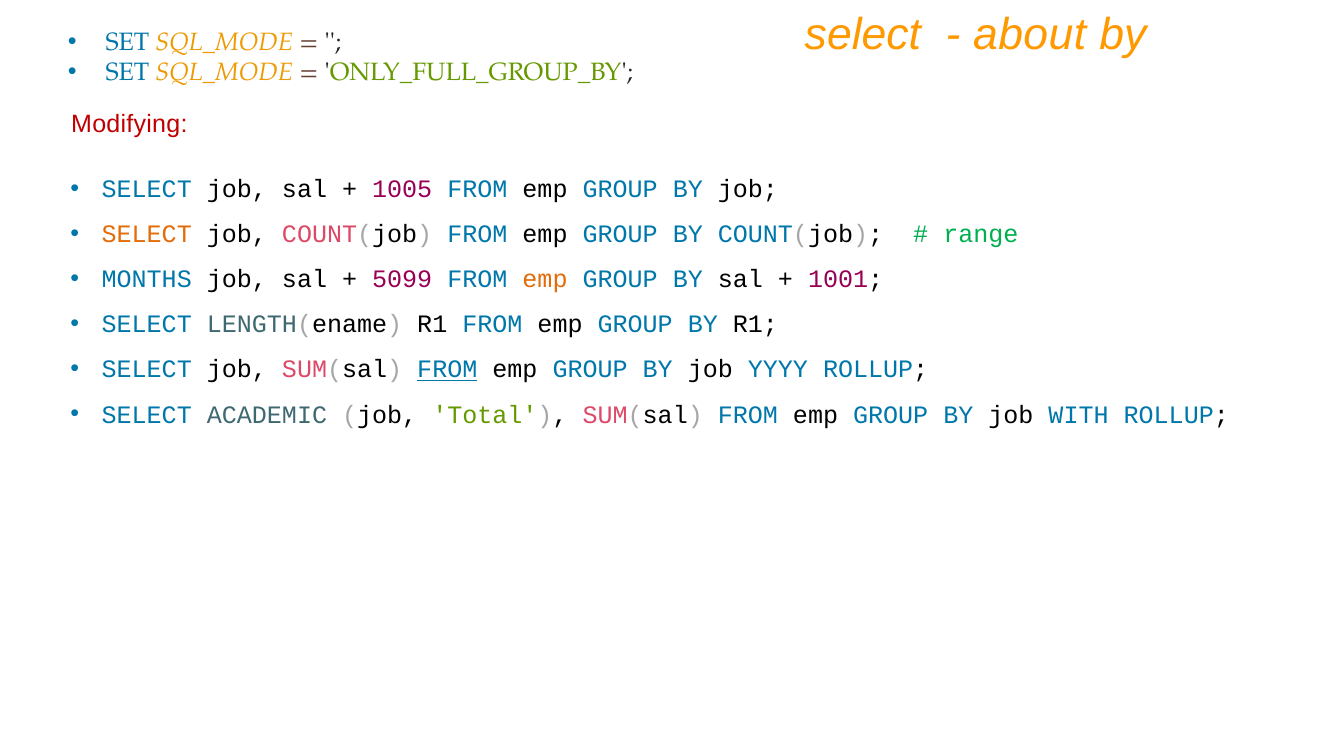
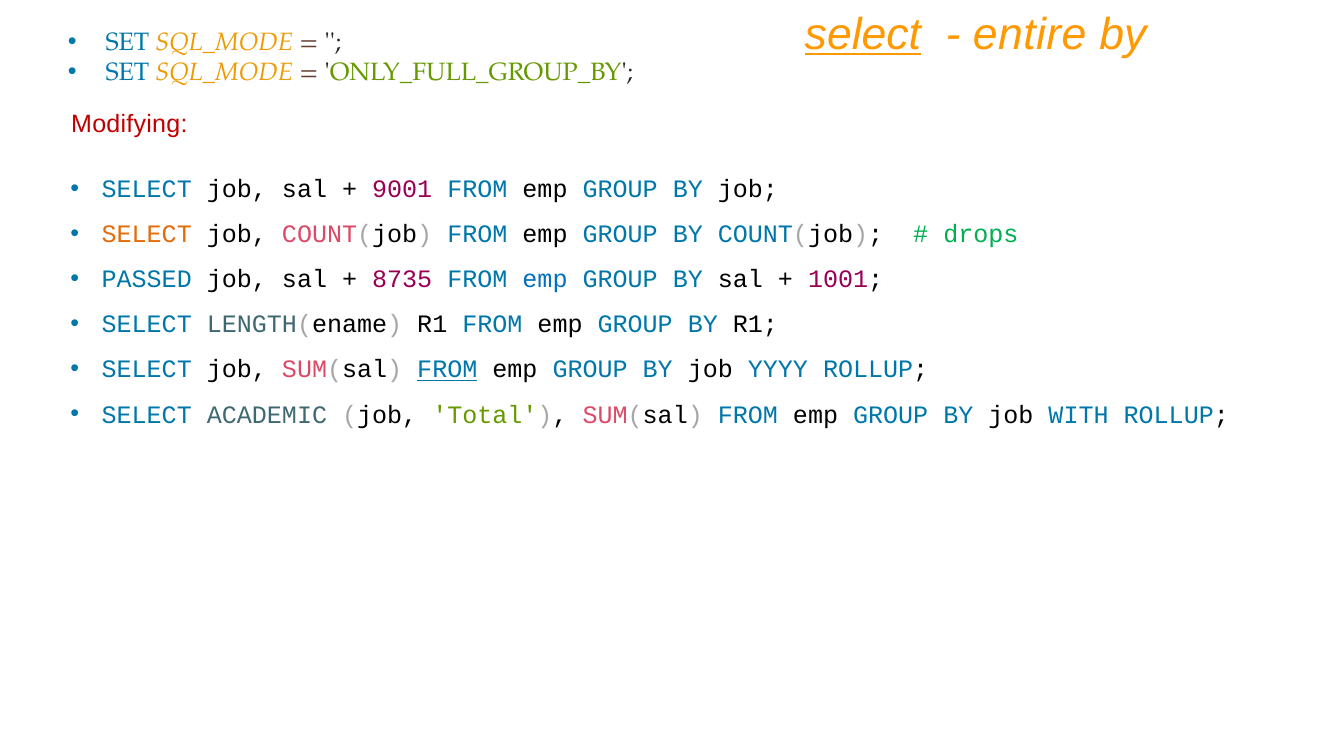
select at (863, 35) underline: none -> present
about: about -> entire
1005: 1005 -> 9001
range: range -> drops
MONTHS: MONTHS -> PASSED
5099: 5099 -> 8735
emp at (545, 279) colour: orange -> blue
